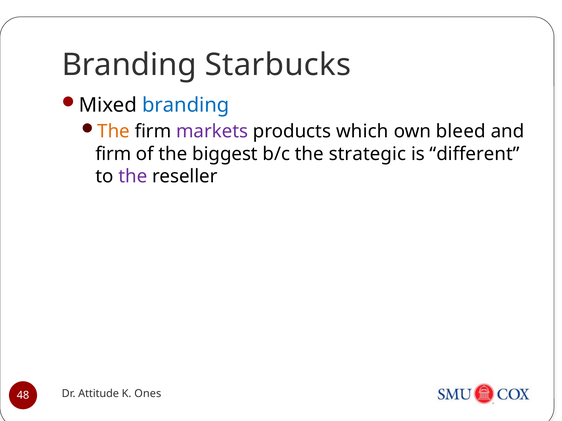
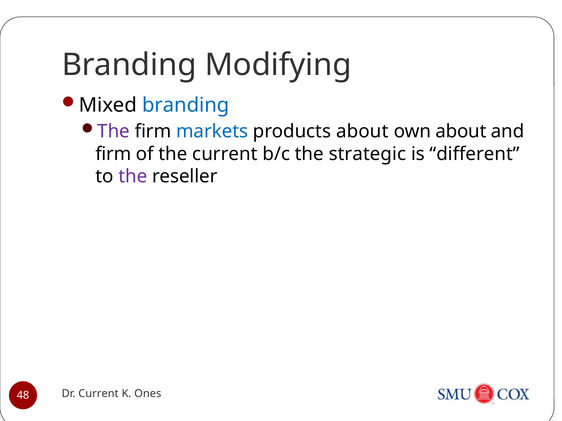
Starbucks: Starbucks -> Modifying
The at (114, 132) colour: orange -> purple
markets colour: purple -> blue
products which: which -> about
own bleed: bleed -> about
the biggest: biggest -> current
Dr Attitude: Attitude -> Current
